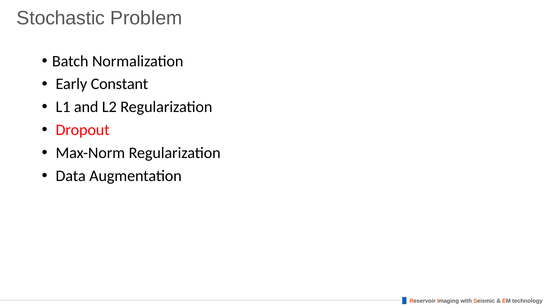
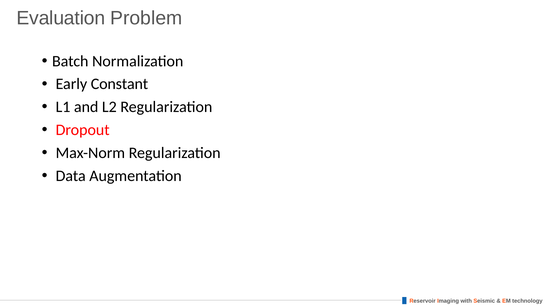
Stochastic: Stochastic -> Evaluation
